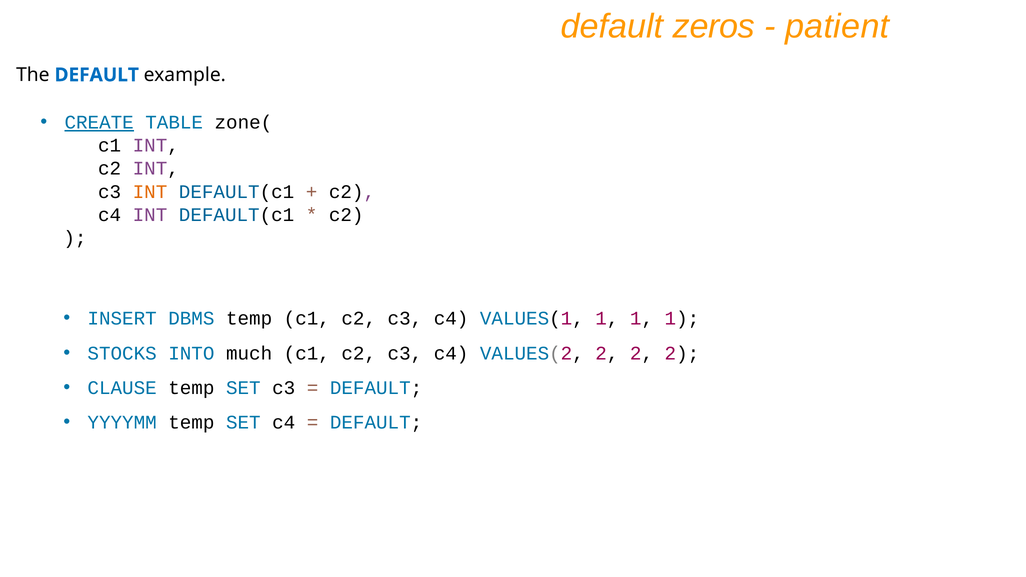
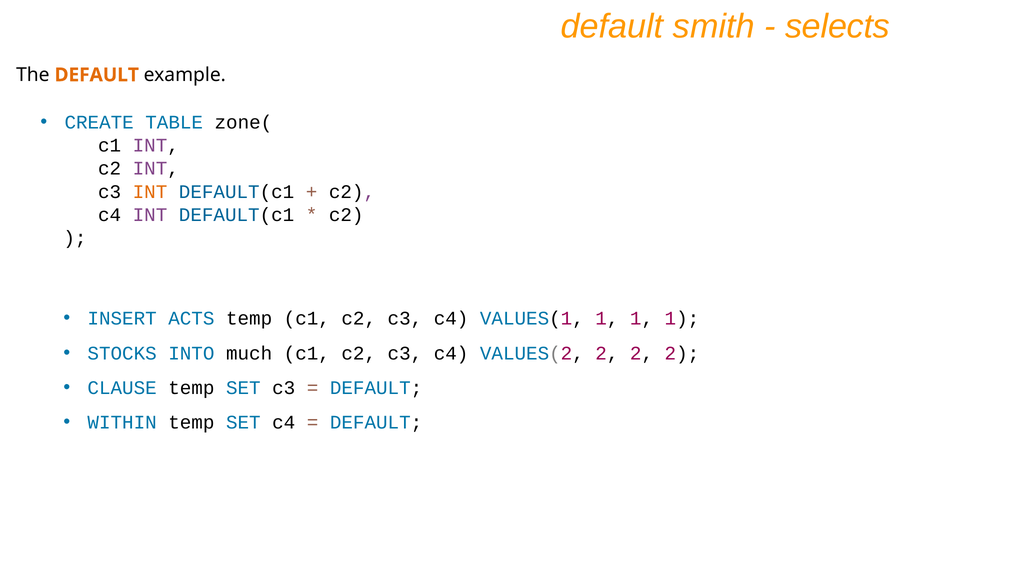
zeros: zeros -> smith
patient: patient -> selects
DEFAULT at (97, 75) colour: blue -> orange
CREATE underline: present -> none
DBMS: DBMS -> ACTS
YYYYMM: YYYYMM -> WITHIN
